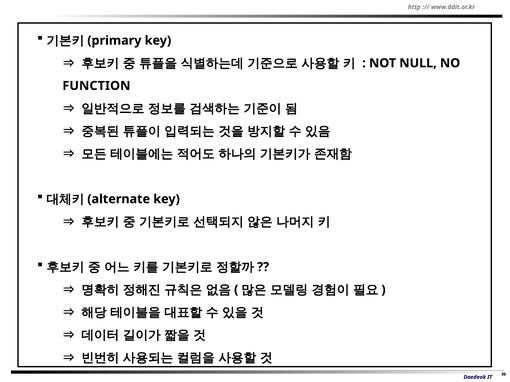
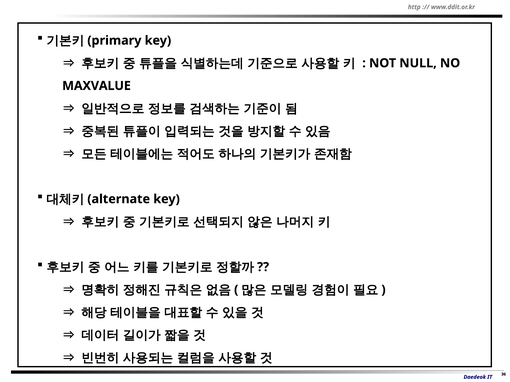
FUNCTION: FUNCTION -> MAXVALUE
